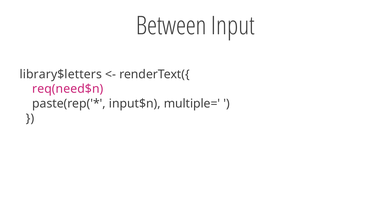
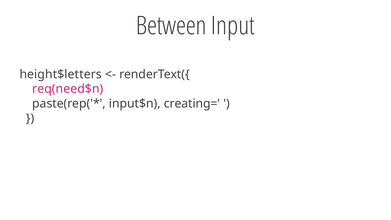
library$letters: library$letters -> height$letters
multiple=: multiple= -> creating=
